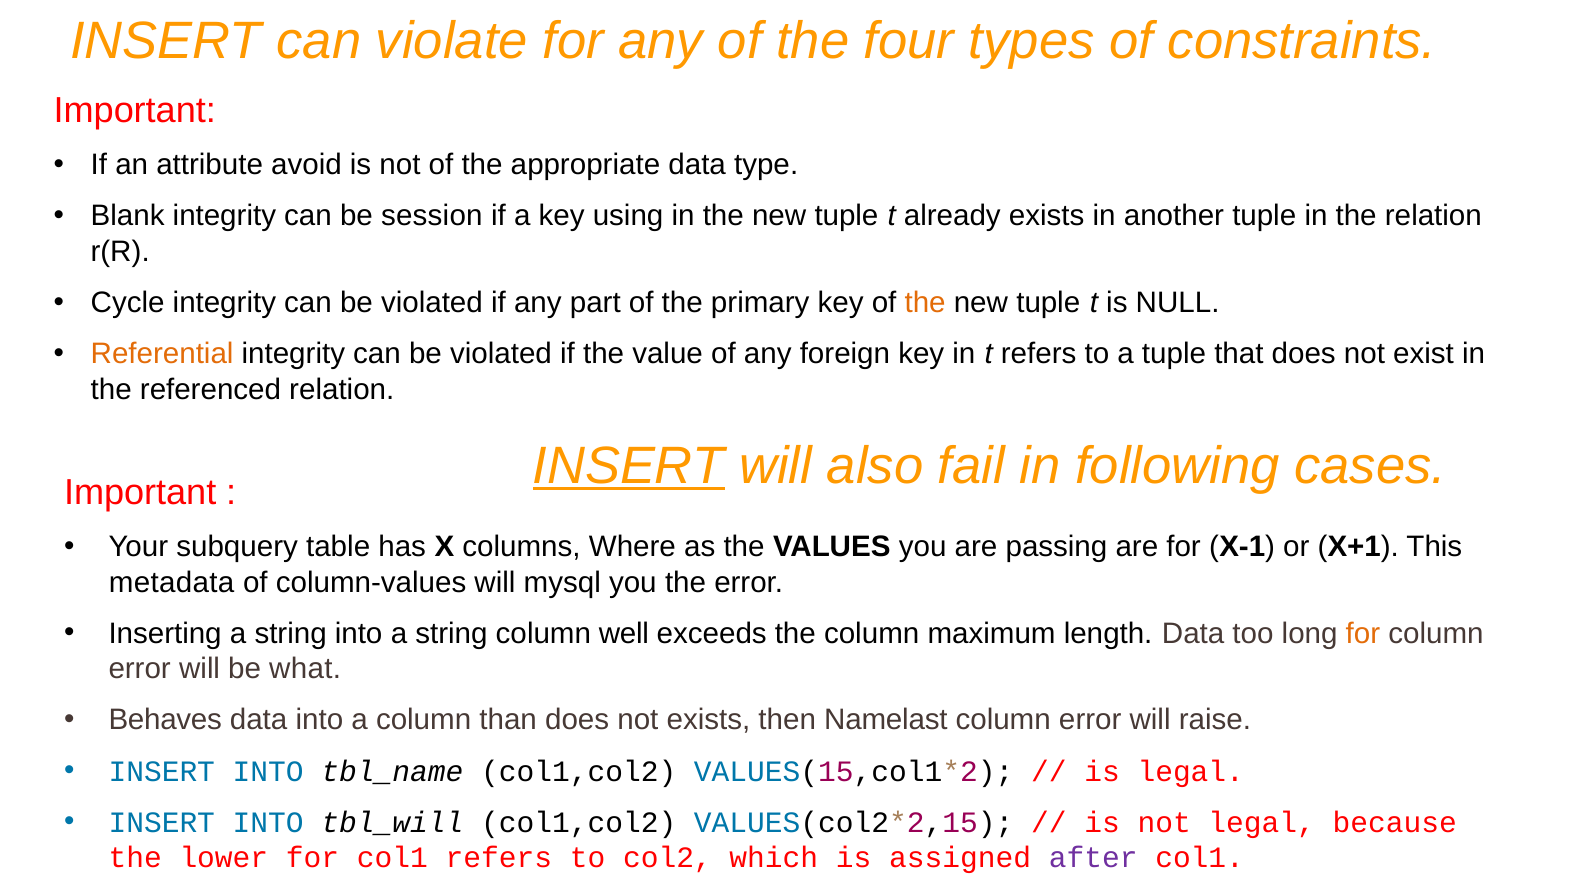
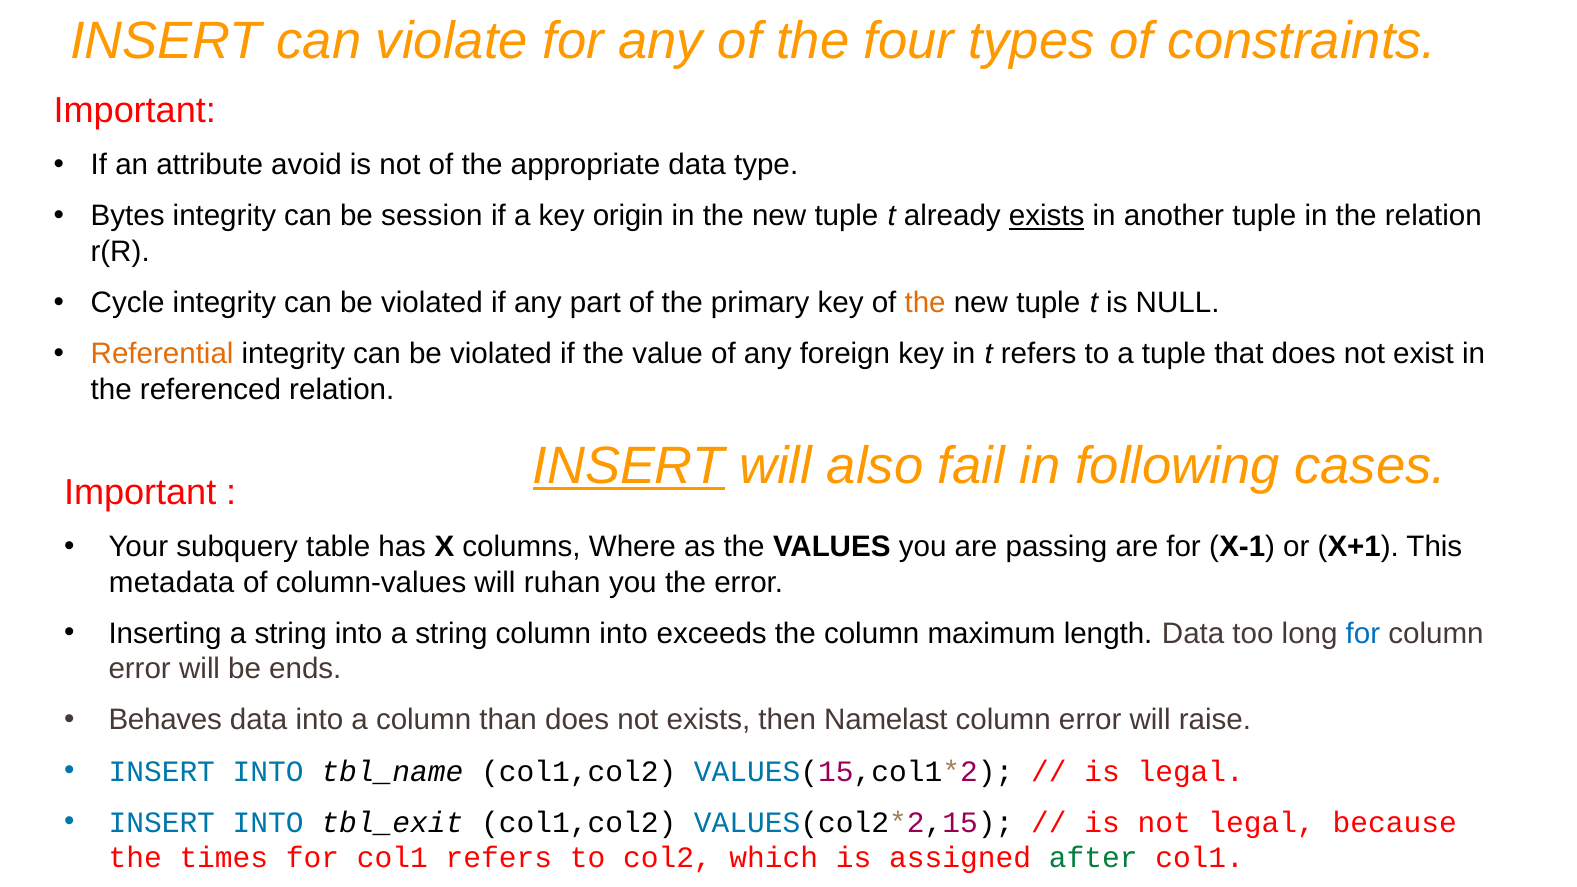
Blank: Blank -> Bytes
using: using -> origin
exists at (1047, 216) underline: none -> present
mysql: mysql -> ruhan
column well: well -> into
for at (1363, 634) colour: orange -> blue
what: what -> ends
tbl_will: tbl_will -> tbl_exit
lower: lower -> times
after colour: purple -> green
